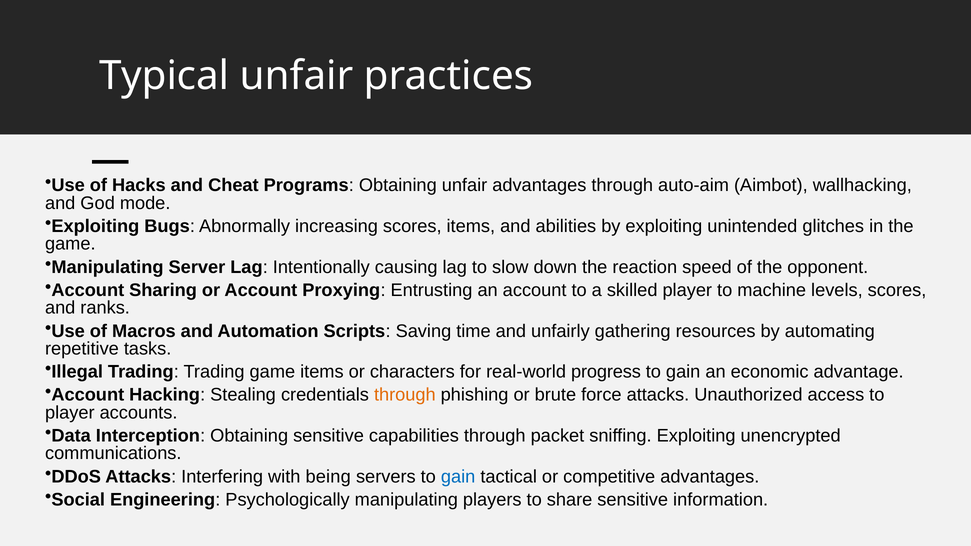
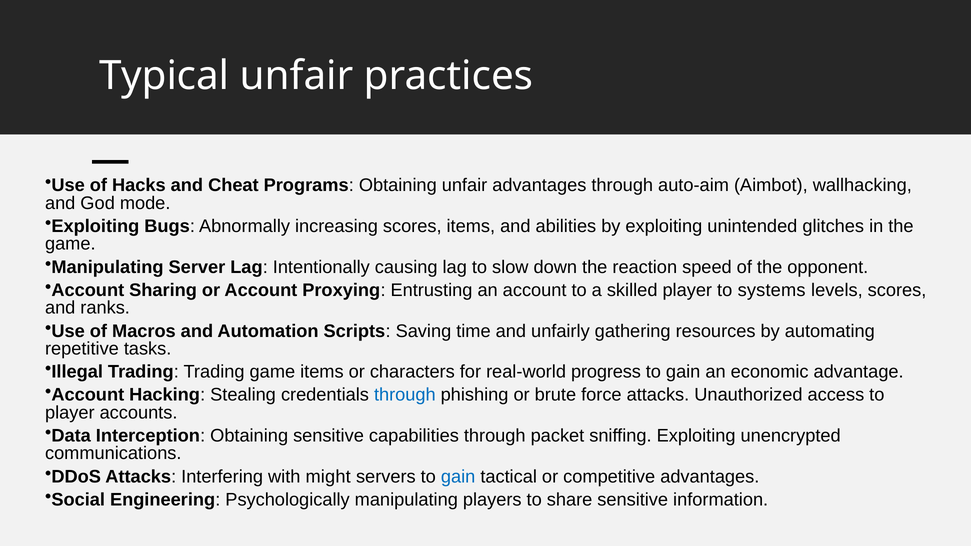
machine: machine -> systems
through at (405, 395) colour: orange -> blue
being: being -> might
